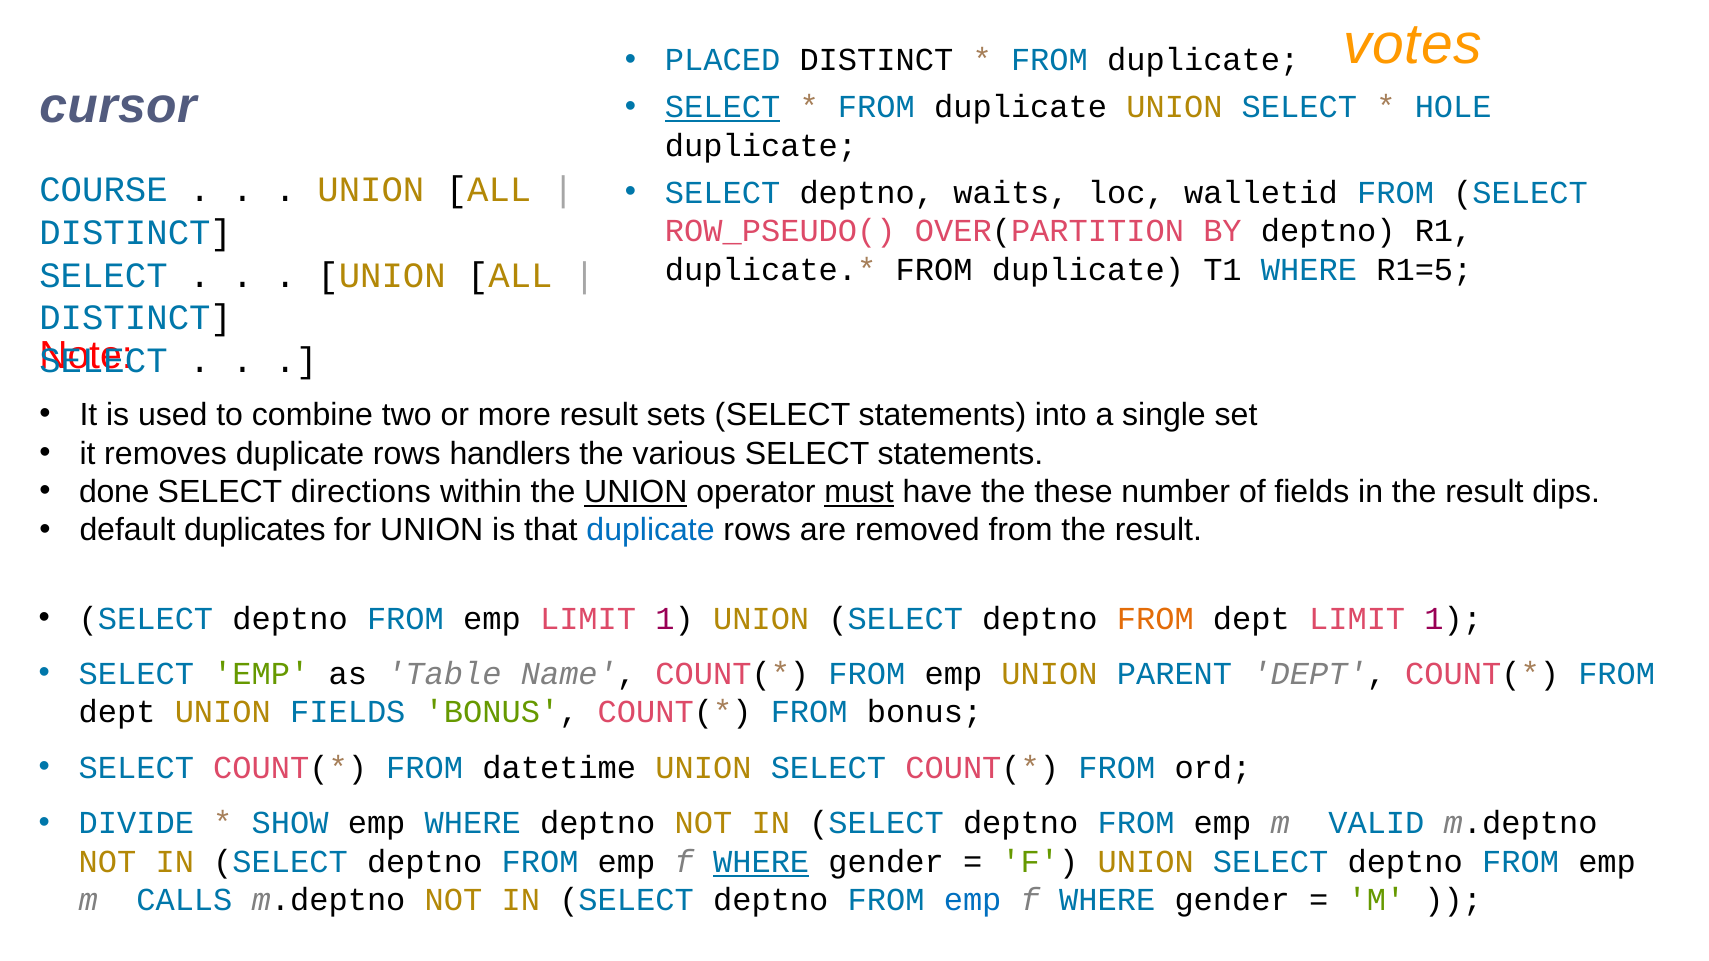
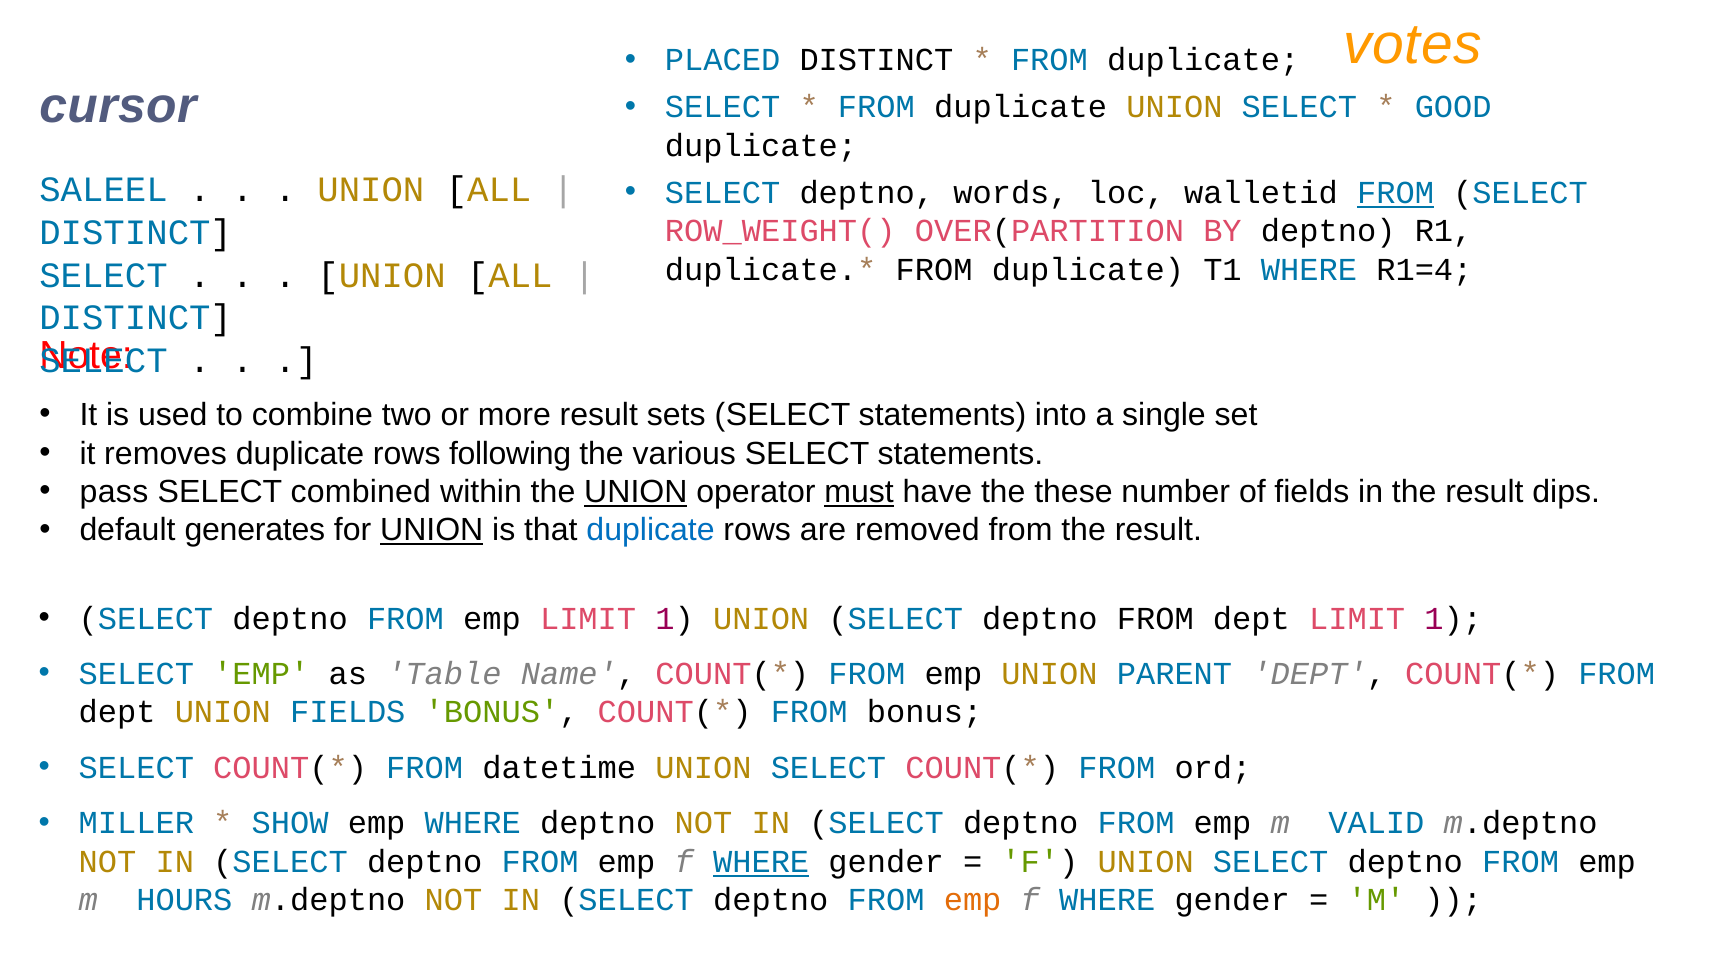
SELECT at (723, 107) underline: present -> none
HOLE: HOLE -> GOOD
waits: waits -> words
FROM at (1396, 193) underline: none -> present
COURSE: COURSE -> SALEEL
ROW_PSEUDO(: ROW_PSEUDO( -> ROW_WEIGHT(
R1=5: R1=5 -> R1=4
handlers: handlers -> following
done: done -> pass
directions: directions -> combined
duplicates: duplicates -> generates
UNION at (432, 531) underline: none -> present
FROM at (1155, 619) colour: orange -> black
DIVIDE: DIVIDE -> MILLER
CALLS: CALLS -> HOURS
emp at (973, 901) colour: blue -> orange
